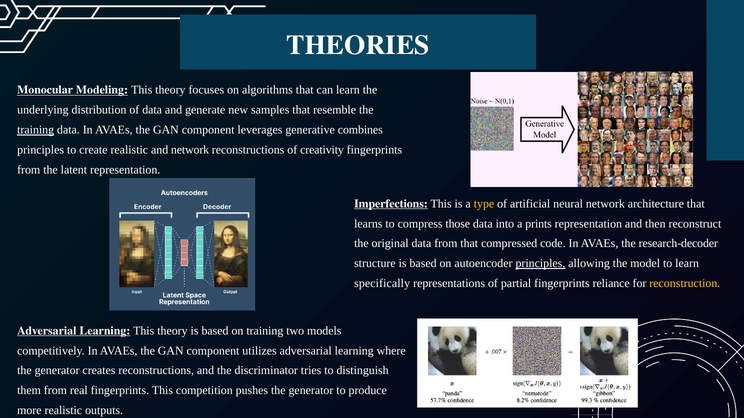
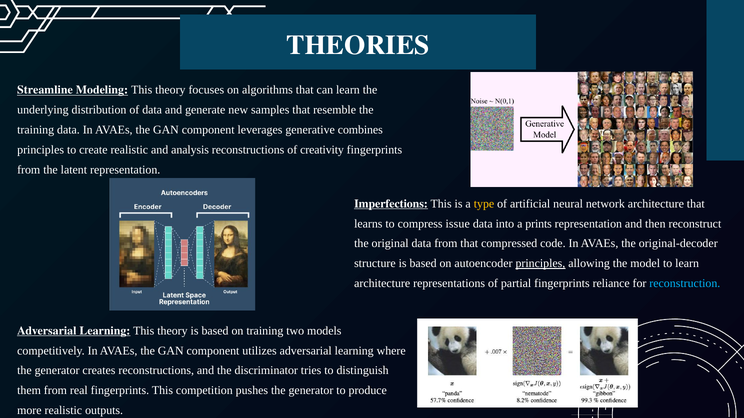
Monocular: Monocular -> Streamline
training at (36, 130) underline: present -> none
and network: network -> analysis
those: those -> issue
research-decoder: research-decoder -> original-decoder
specifically at (382, 284): specifically -> architecture
reconstruction colour: yellow -> light blue
